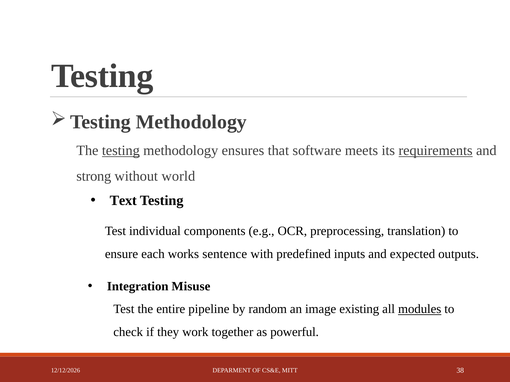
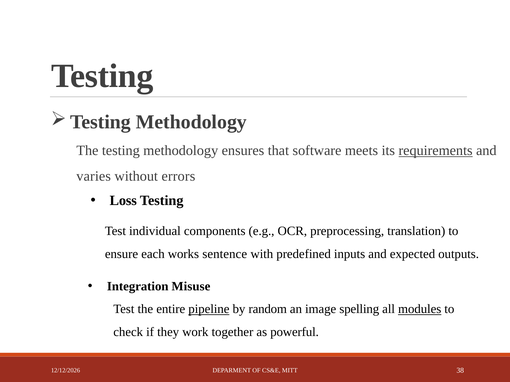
testing at (121, 151) underline: present -> none
strong: strong -> varies
world: world -> errors
Text: Text -> Loss
pipeline underline: none -> present
existing: existing -> spelling
